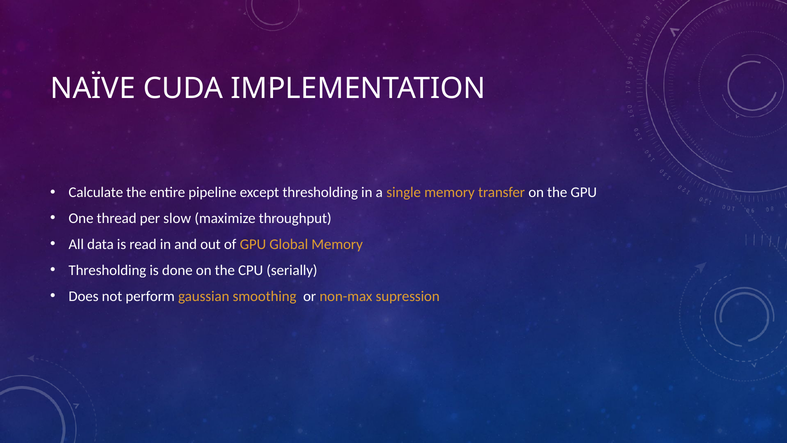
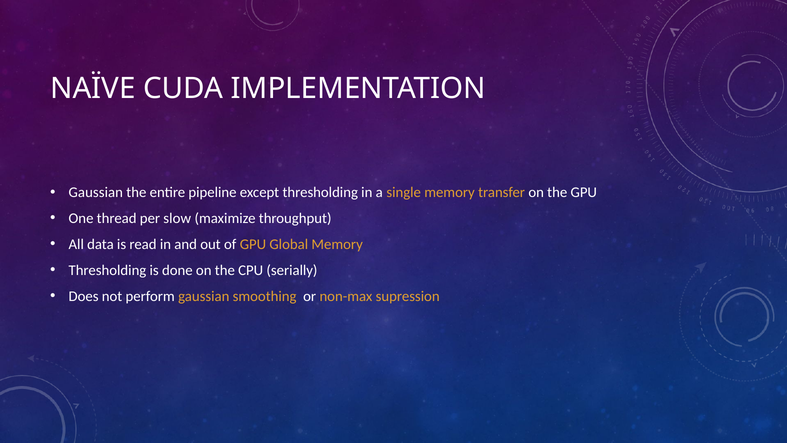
Calculate at (96, 192): Calculate -> Gaussian
